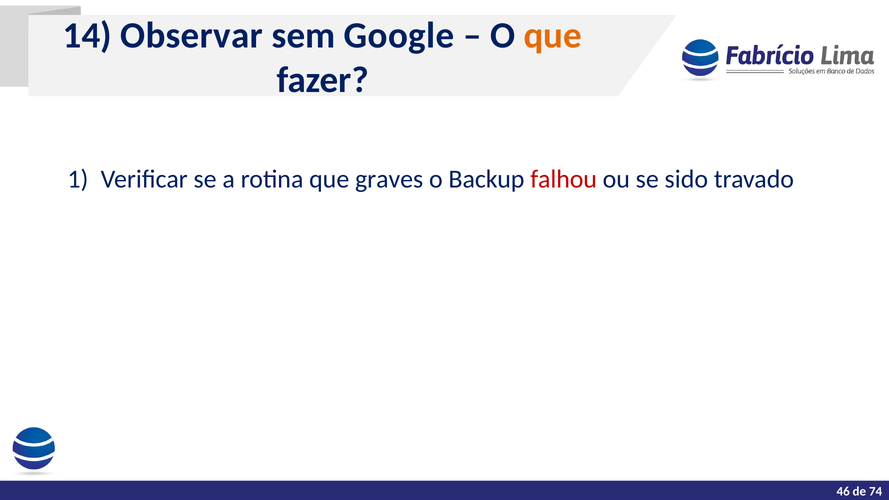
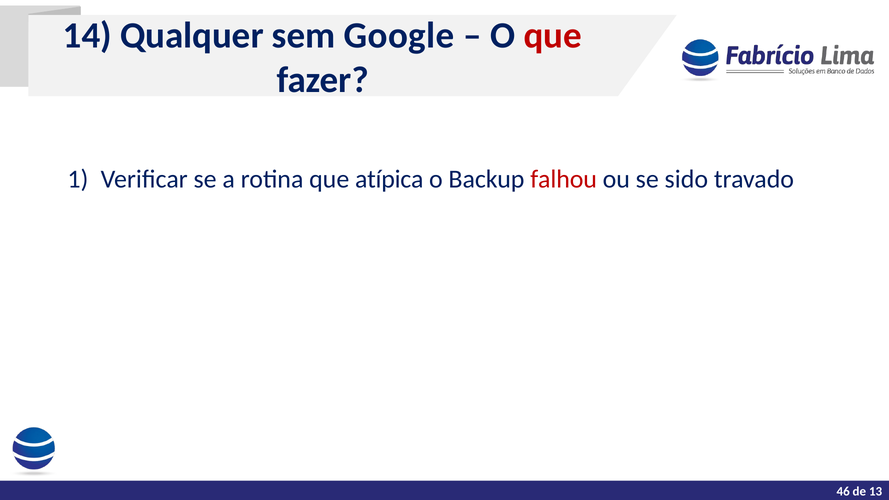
Observar: Observar -> Qualquer
que at (553, 36) colour: orange -> red
graves: graves -> atípica
74: 74 -> 13
